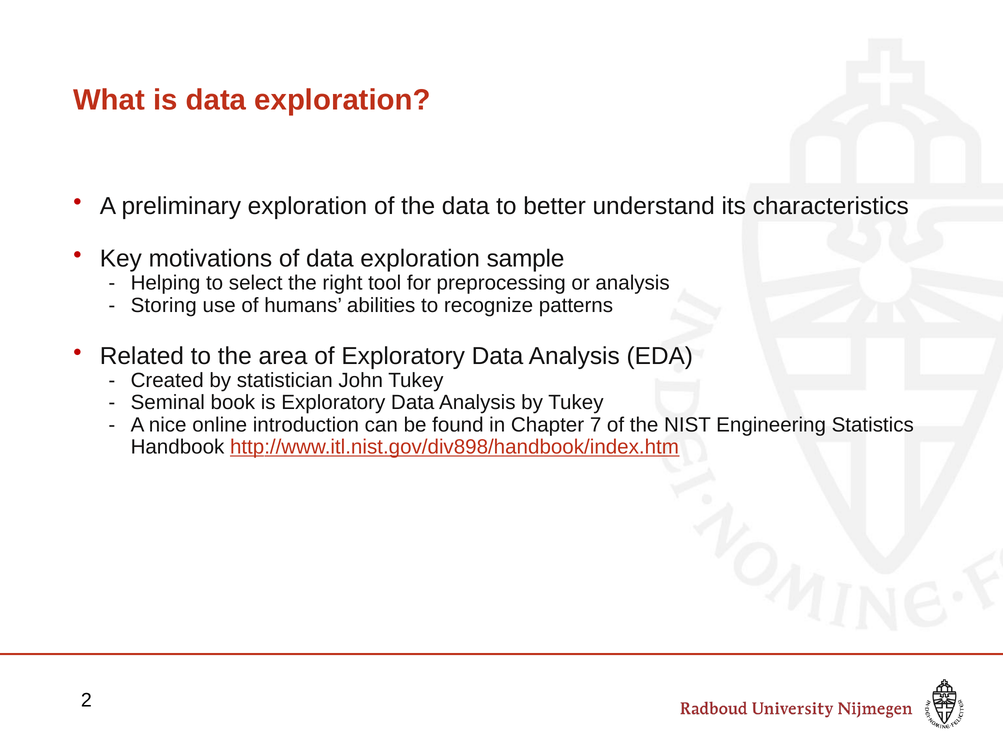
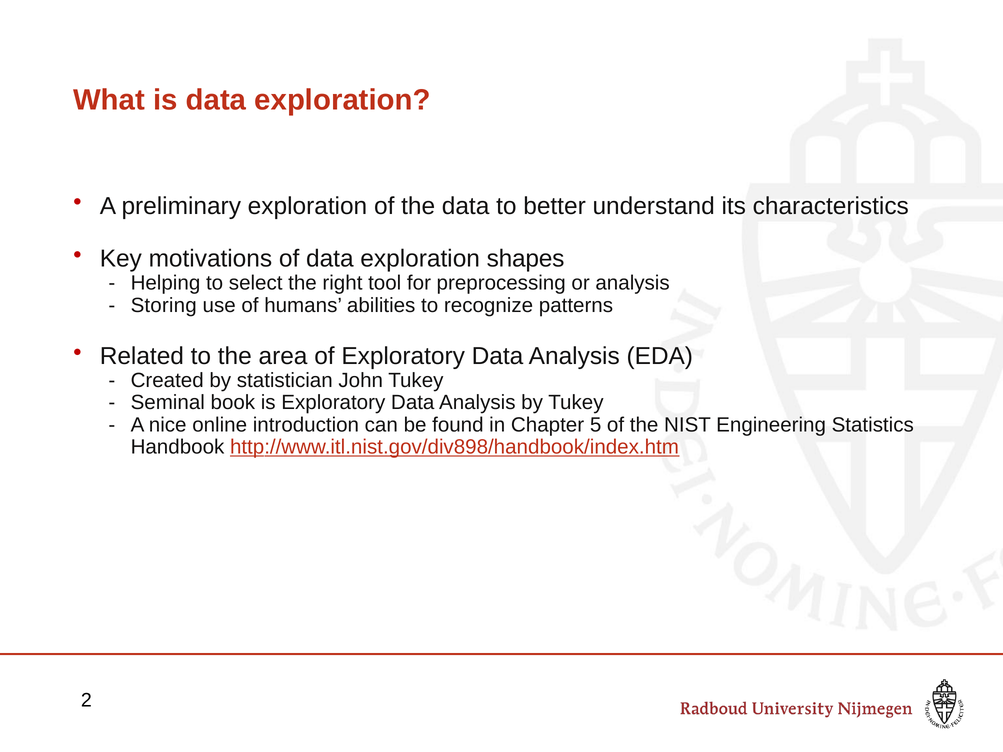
sample: sample -> shapes
7: 7 -> 5
